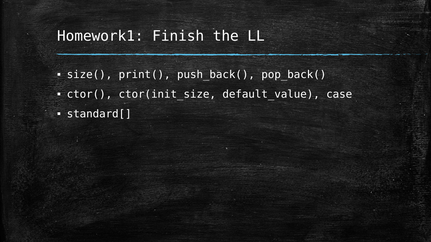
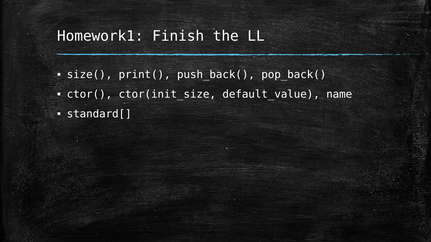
case: case -> name
